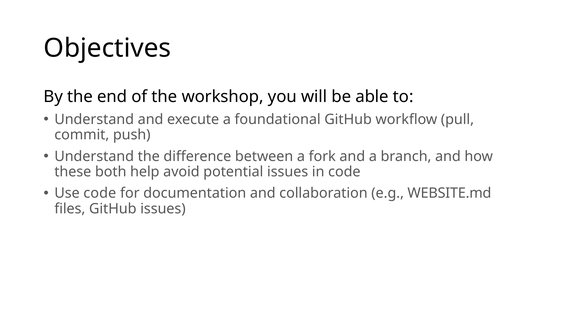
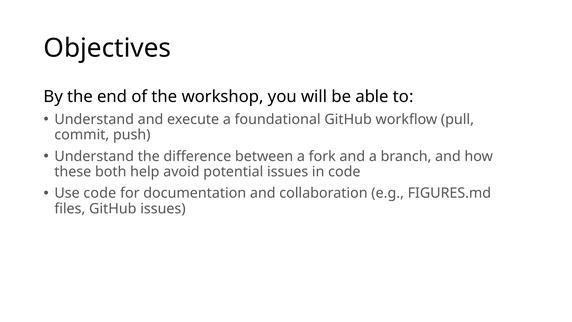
WEBSITE.md: WEBSITE.md -> FIGURES.md
